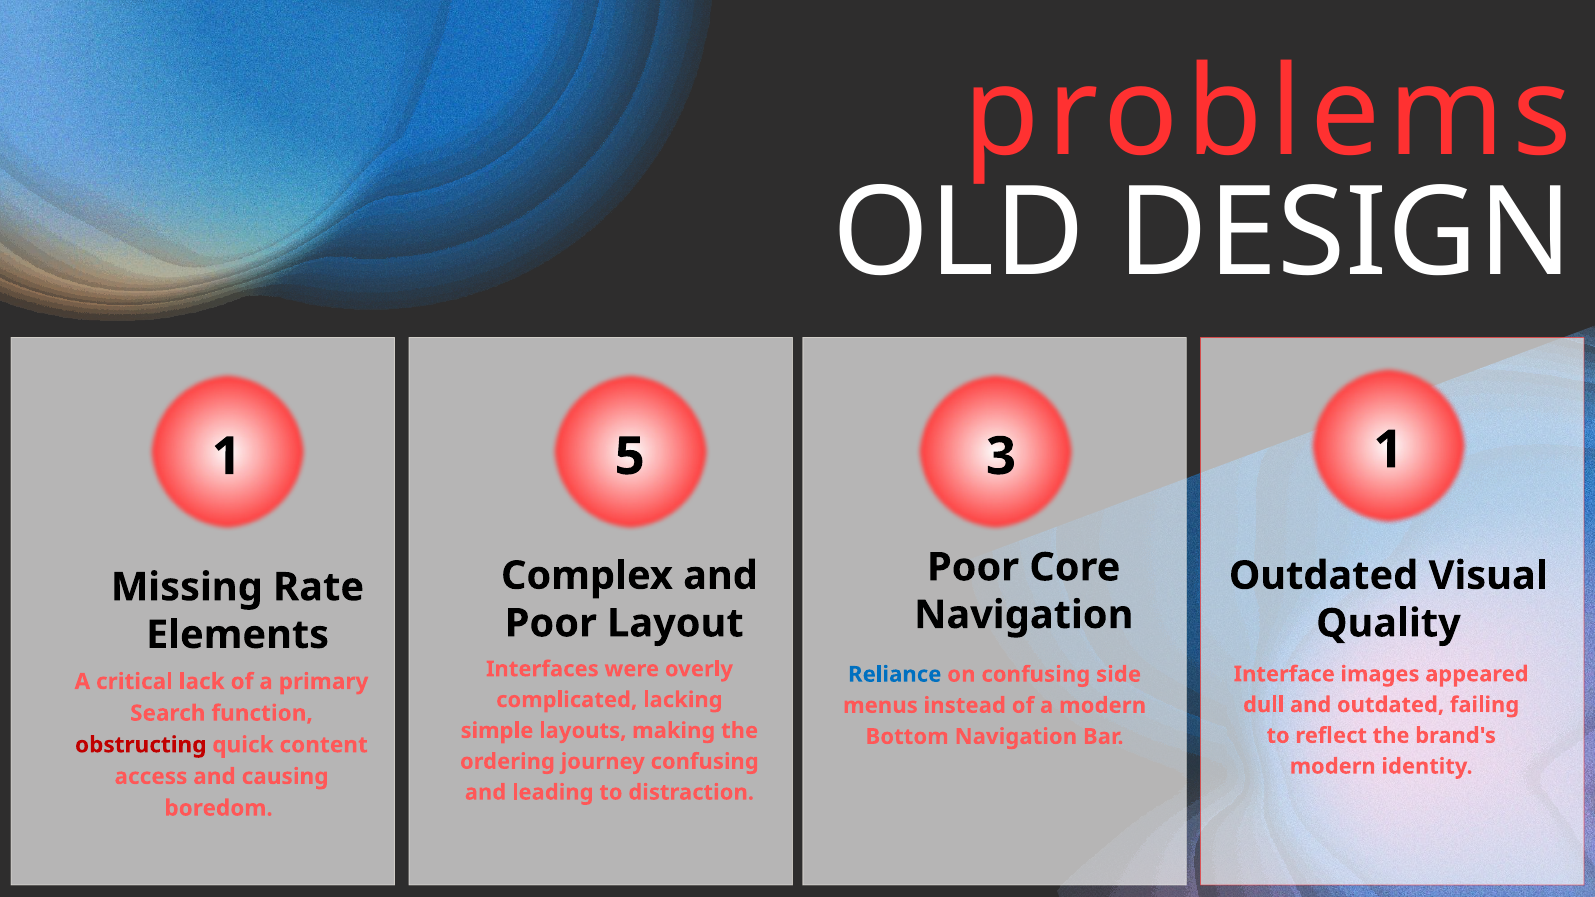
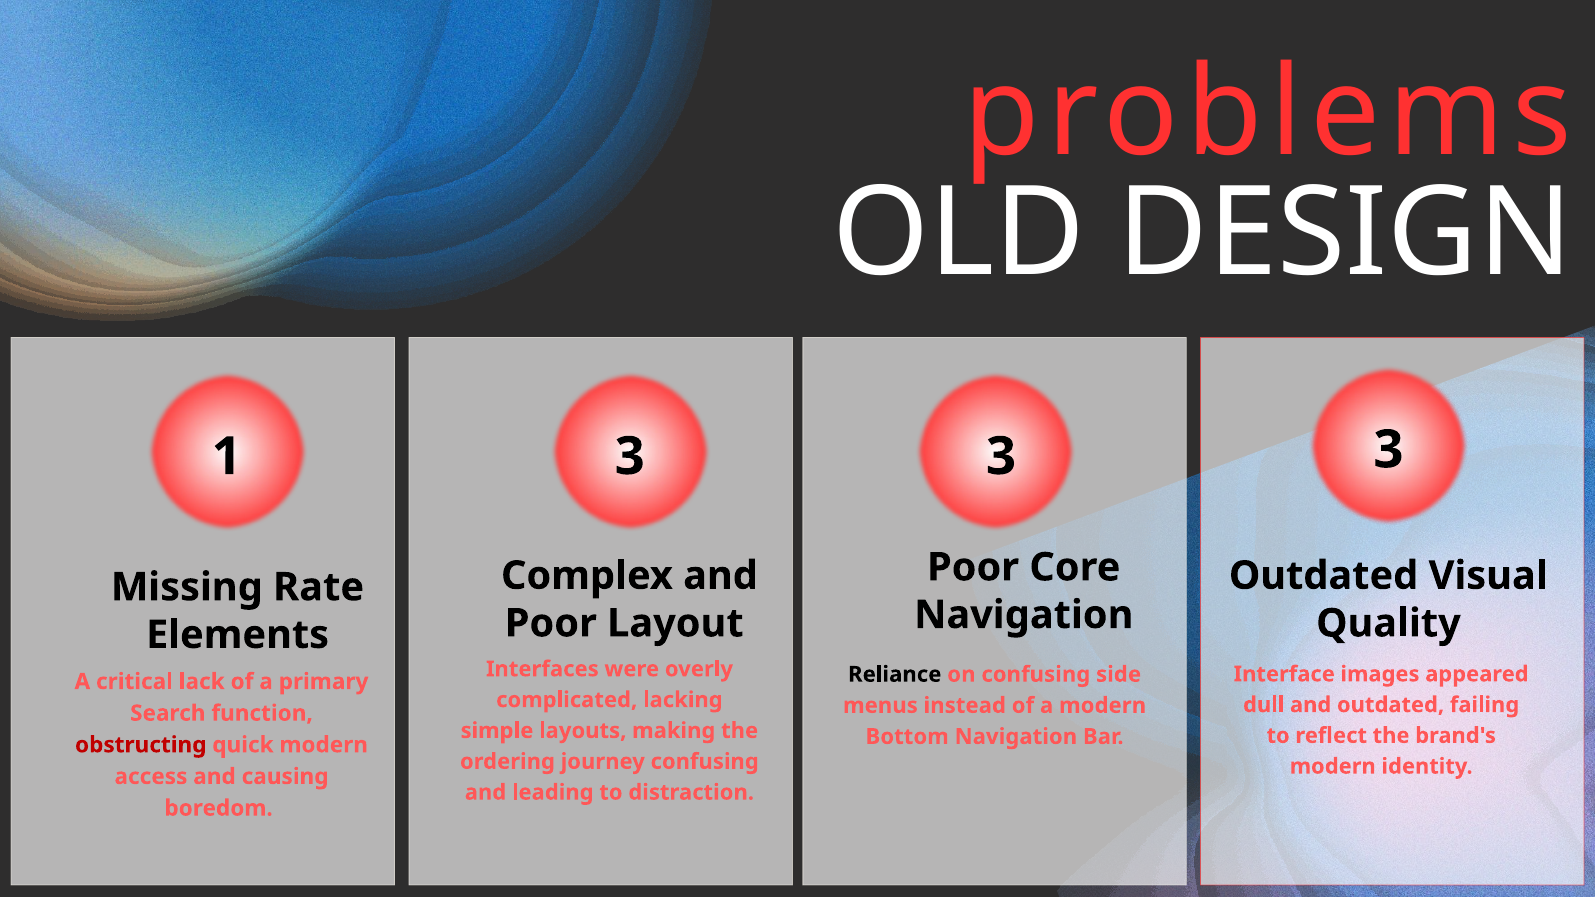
1 5: 5 -> 3
3 1: 1 -> 3
Reliance colour: blue -> black
quick content: content -> modern
